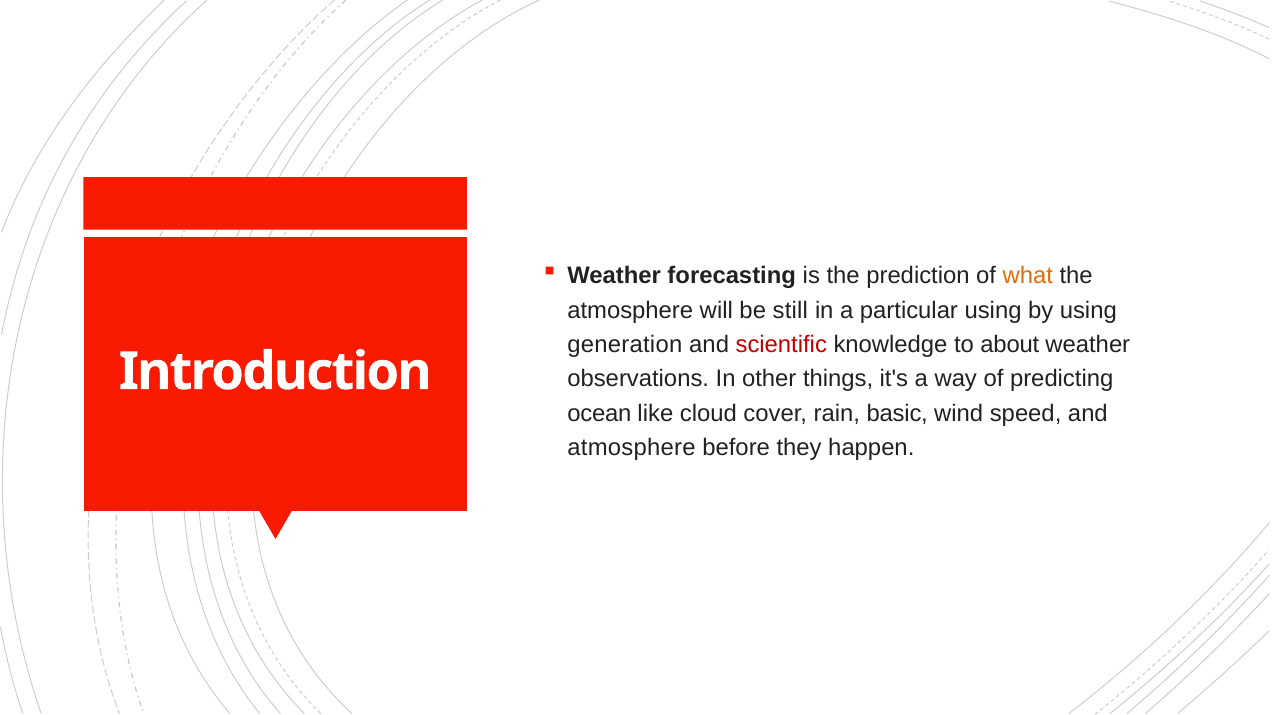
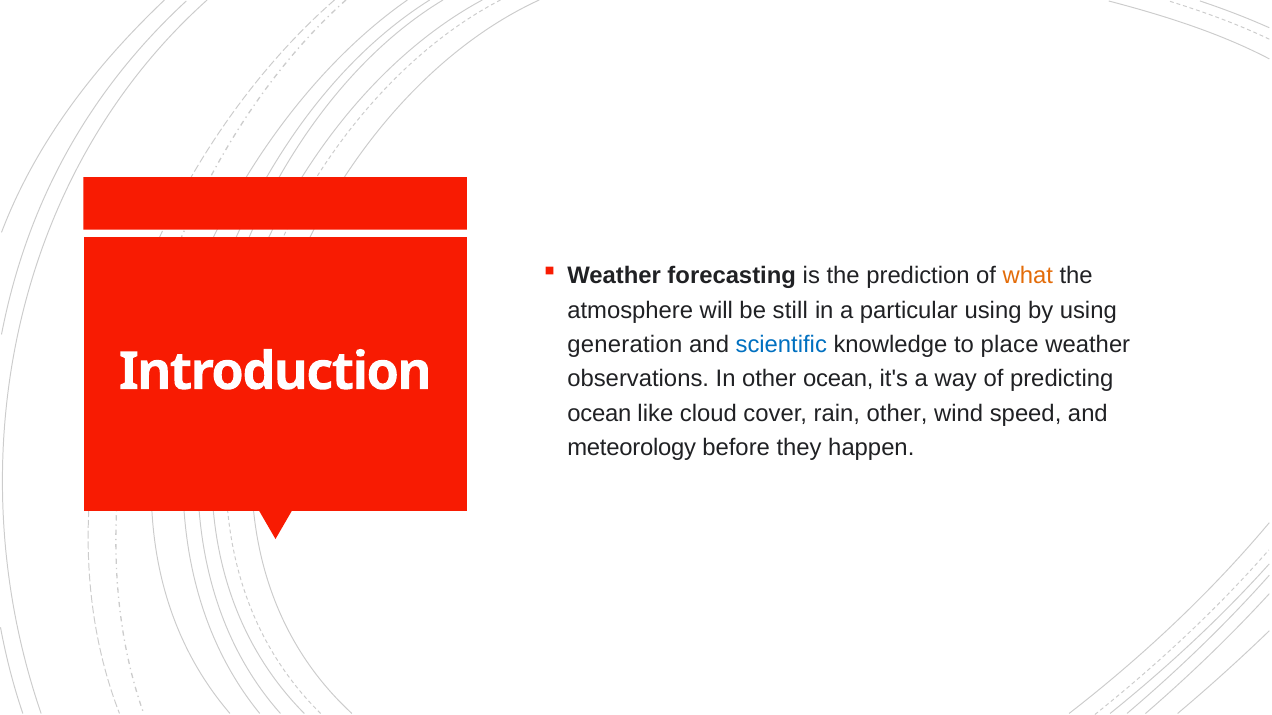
scientific colour: red -> blue
about: about -> place
other things: things -> ocean
rain basic: basic -> other
atmosphere at (631, 448): atmosphere -> meteorology
